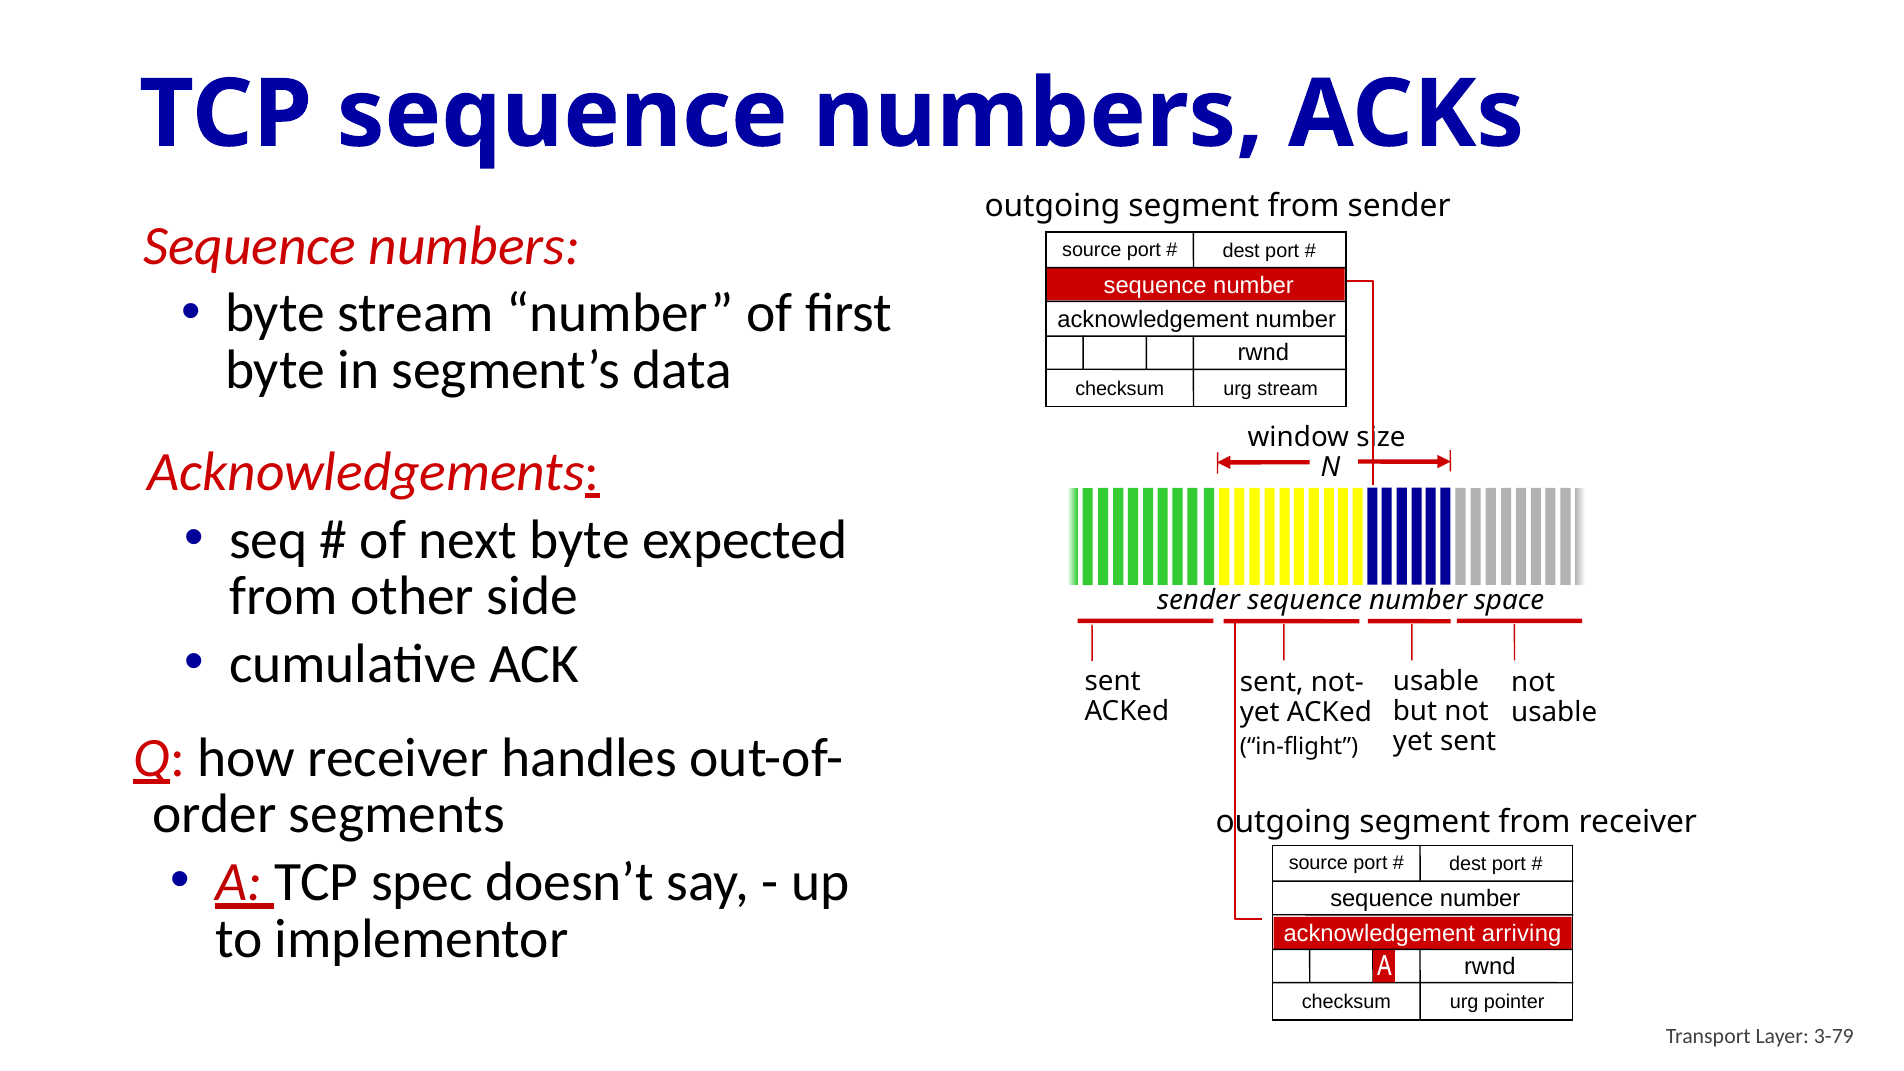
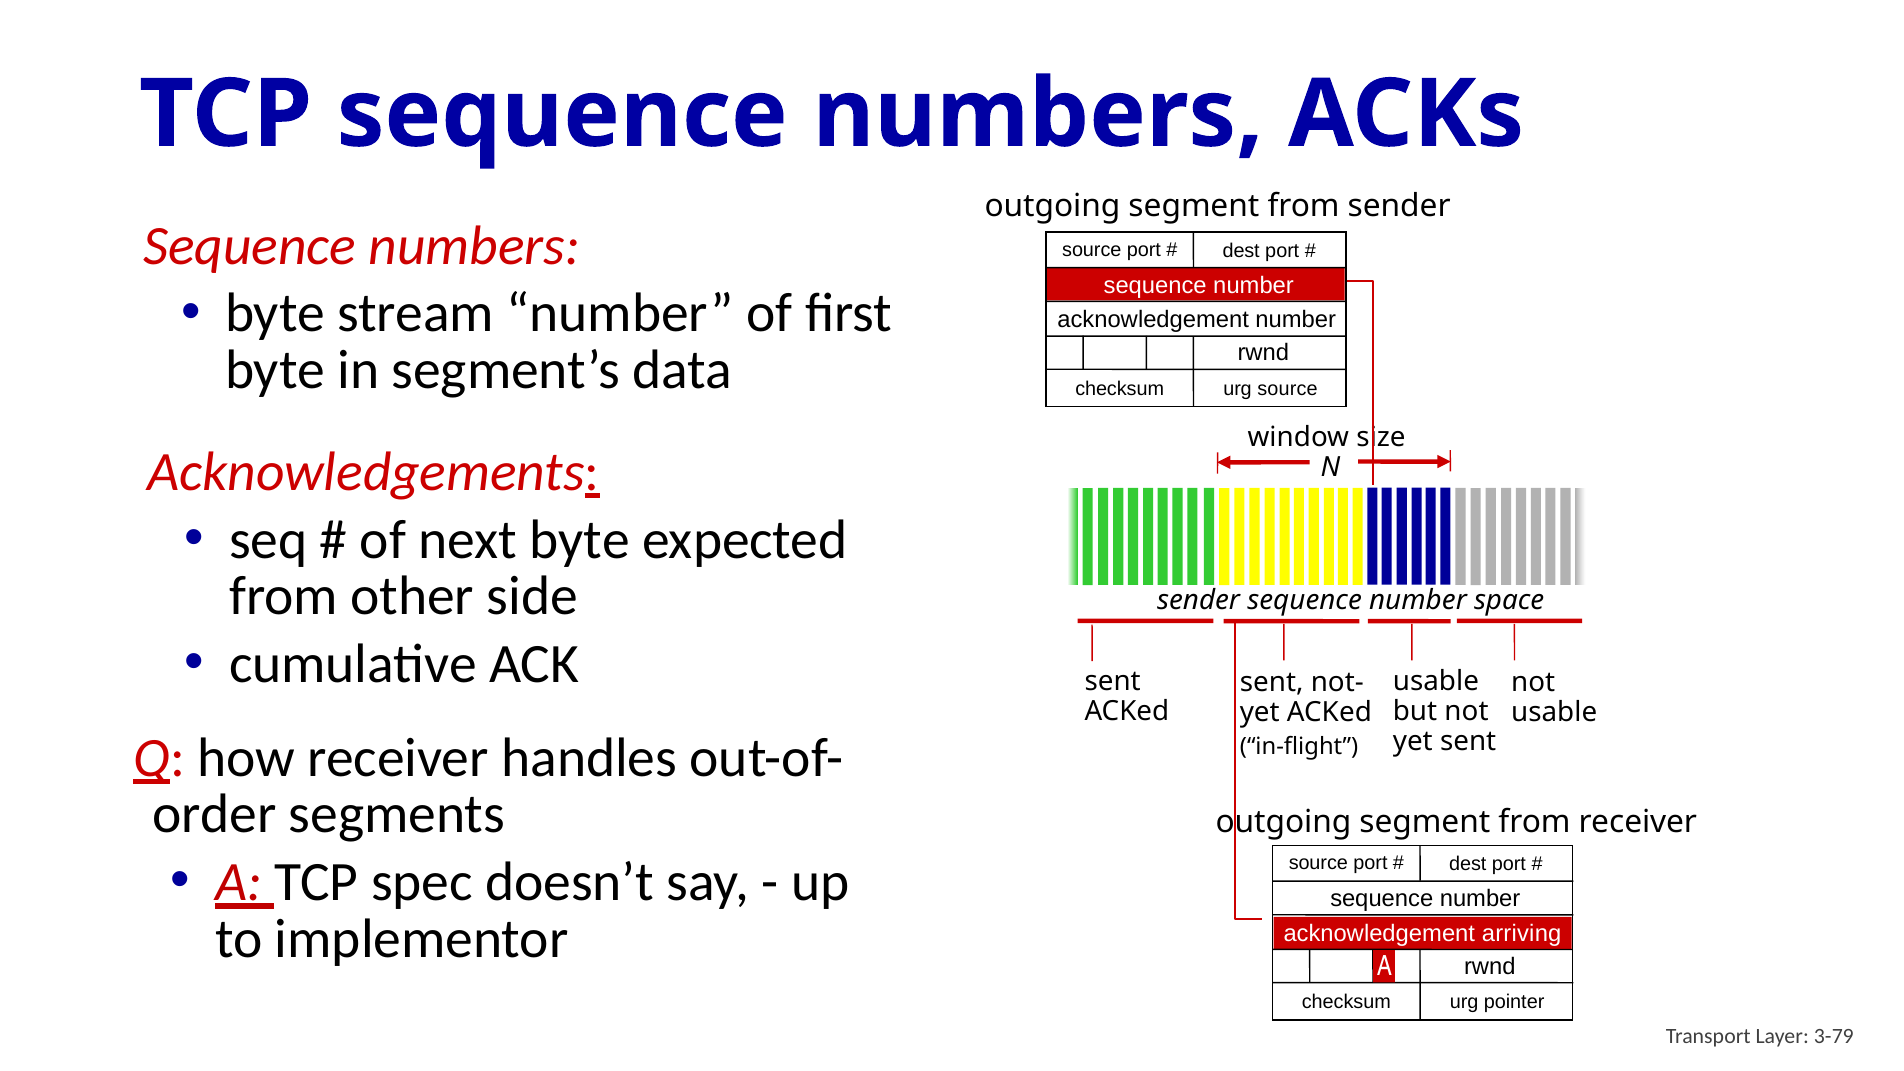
urg stream: stream -> source
